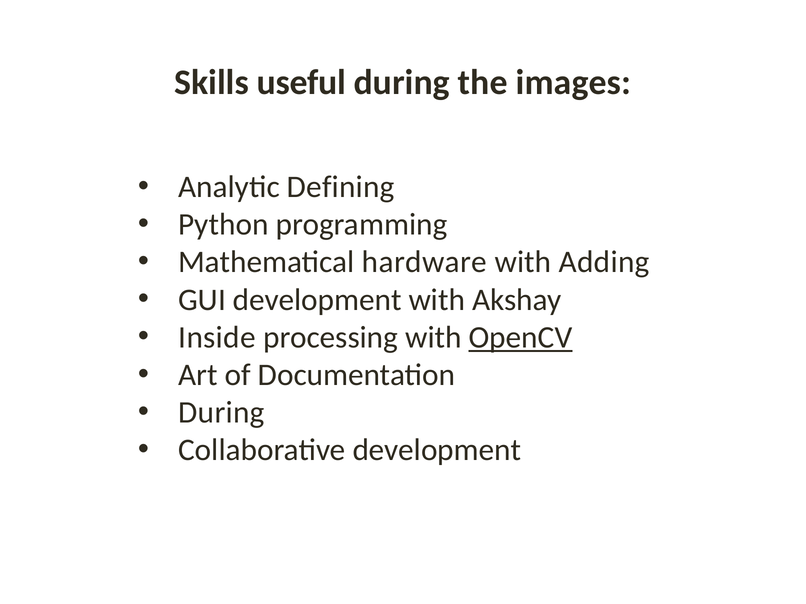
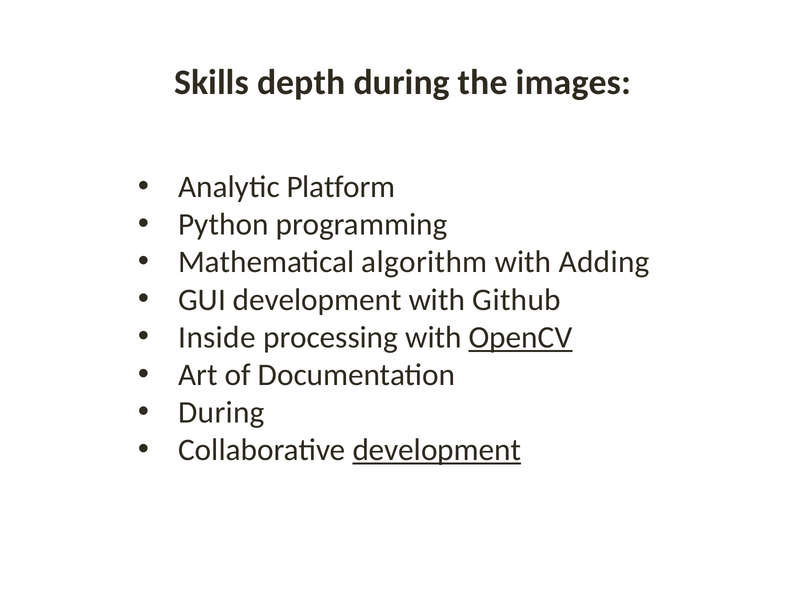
useful: useful -> depth
Defining: Defining -> Platform
hardware: hardware -> algorithm
Akshay: Akshay -> Github
development at (437, 451) underline: none -> present
